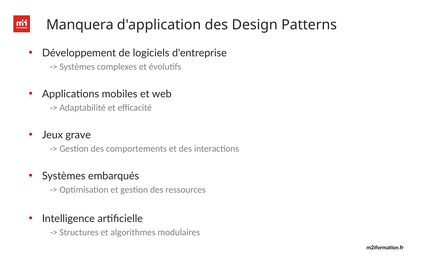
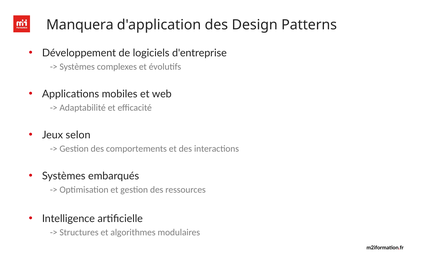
grave: grave -> selon
